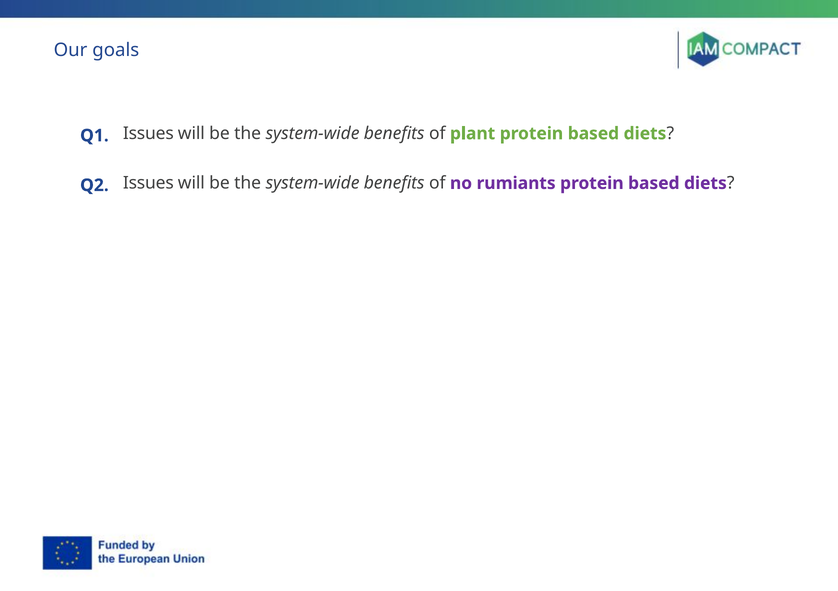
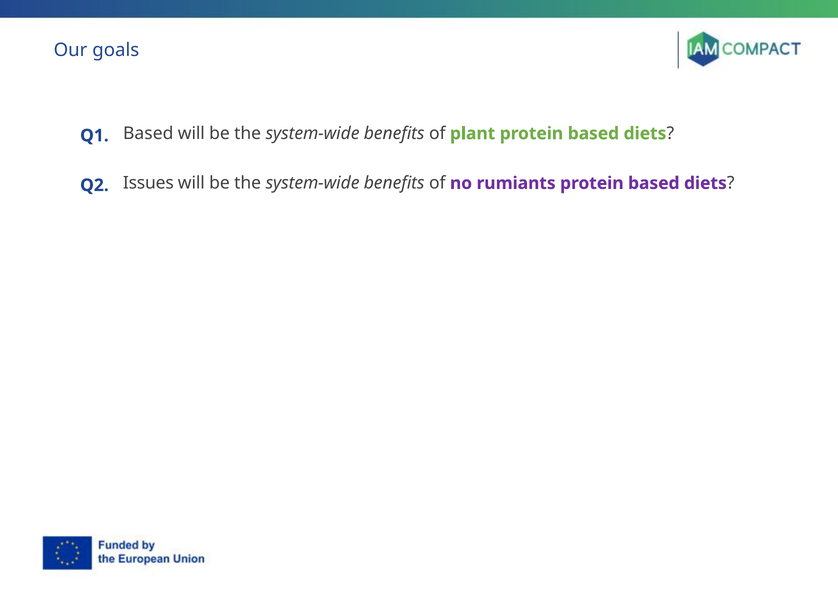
Q1 Issues: Issues -> Based
